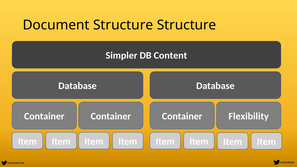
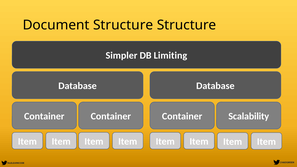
Content: Content -> Limiting
Flexibility: Flexibility -> Scalability
